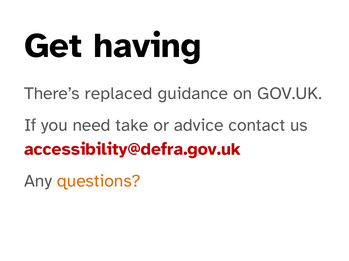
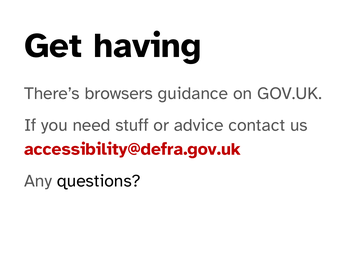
replaced: replaced -> browsers
take: take -> stuff
questions colour: orange -> black
